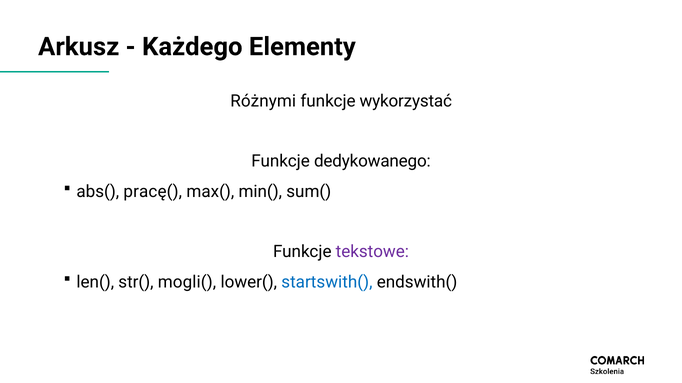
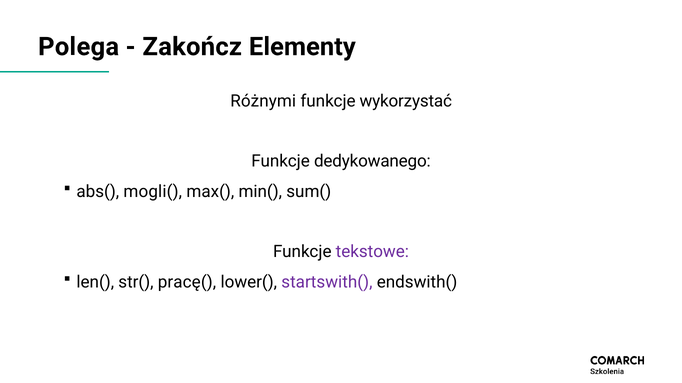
Arkusz: Arkusz -> Polega
Każdego: Każdego -> Zakończ
pracę(: pracę( -> mogli(
mogli(: mogli( -> pracę(
startswith( colour: blue -> purple
